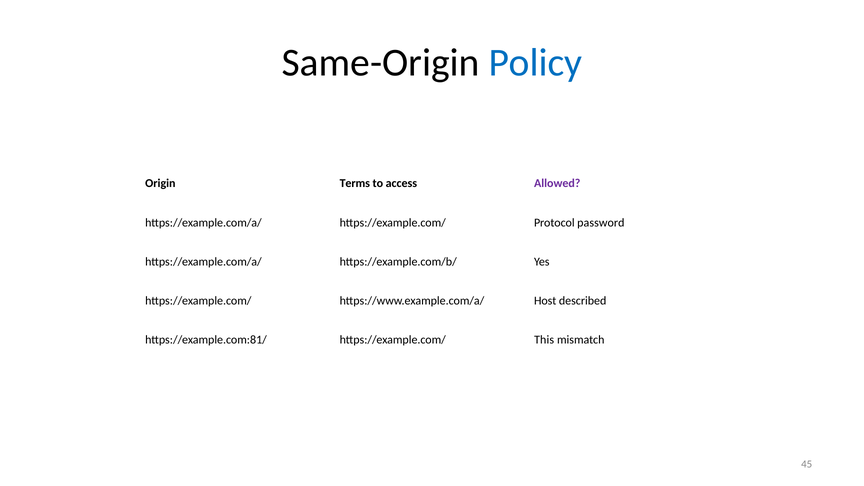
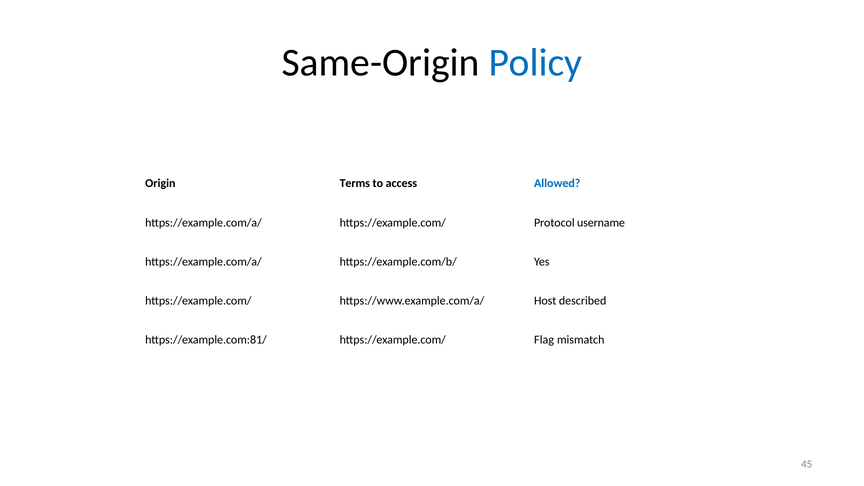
Allowed colour: purple -> blue
password: password -> username
This: This -> Flag
